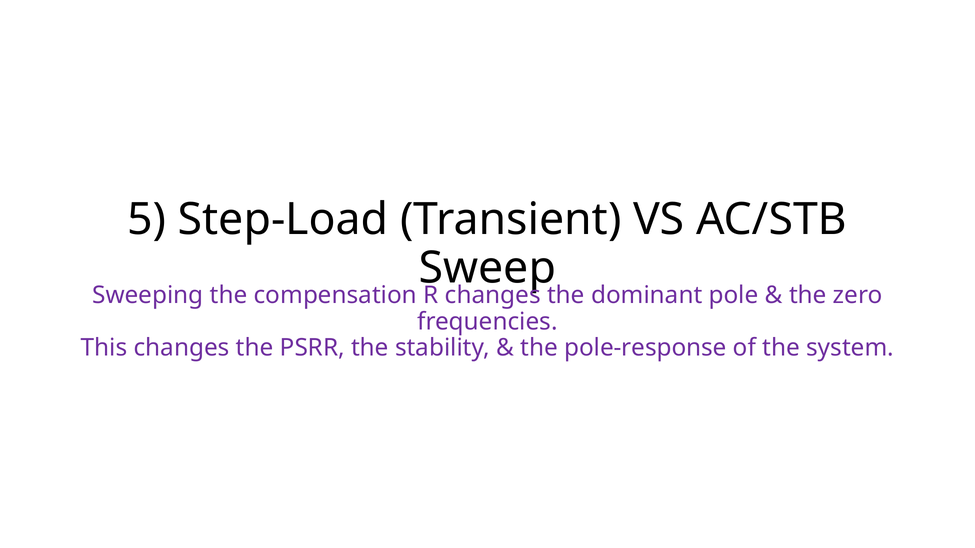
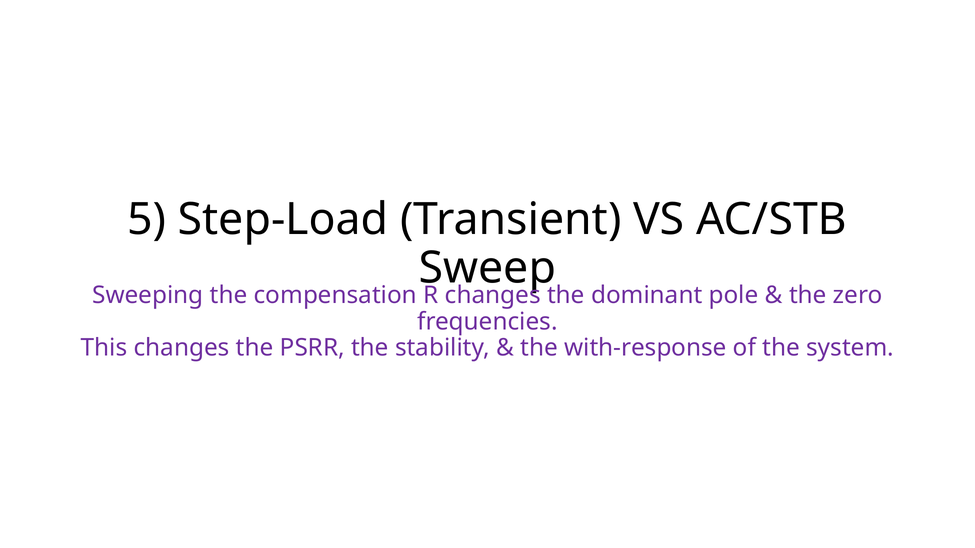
pole-response: pole-response -> with-response
